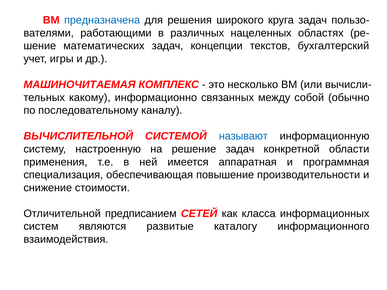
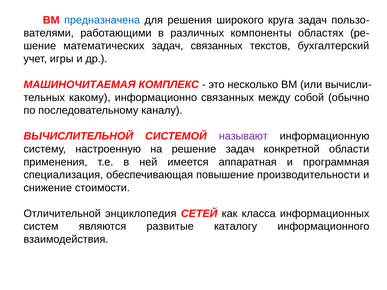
нацеленных: нацеленных -> компоненты
задач концепции: концепции -> связанных
называют colour: blue -> purple
предписанием: предписанием -> энциклопедия
